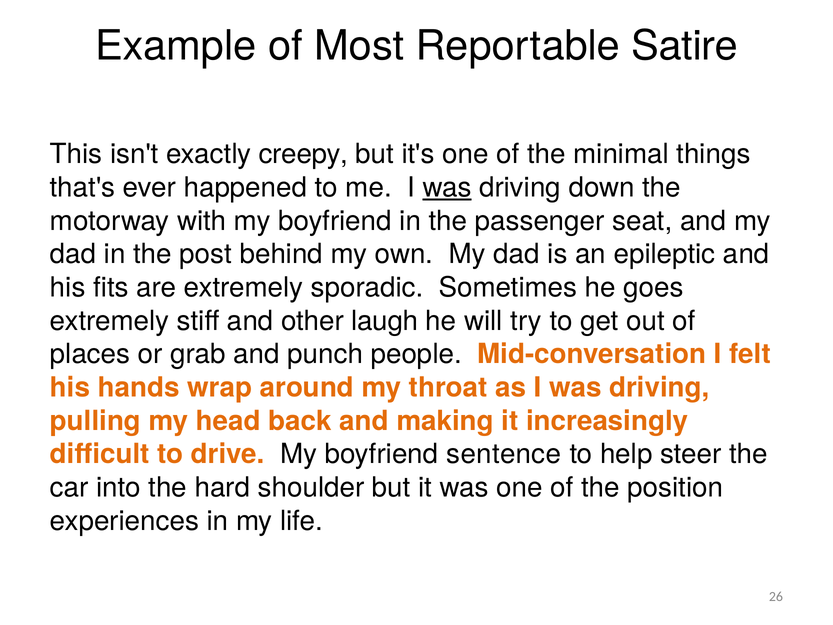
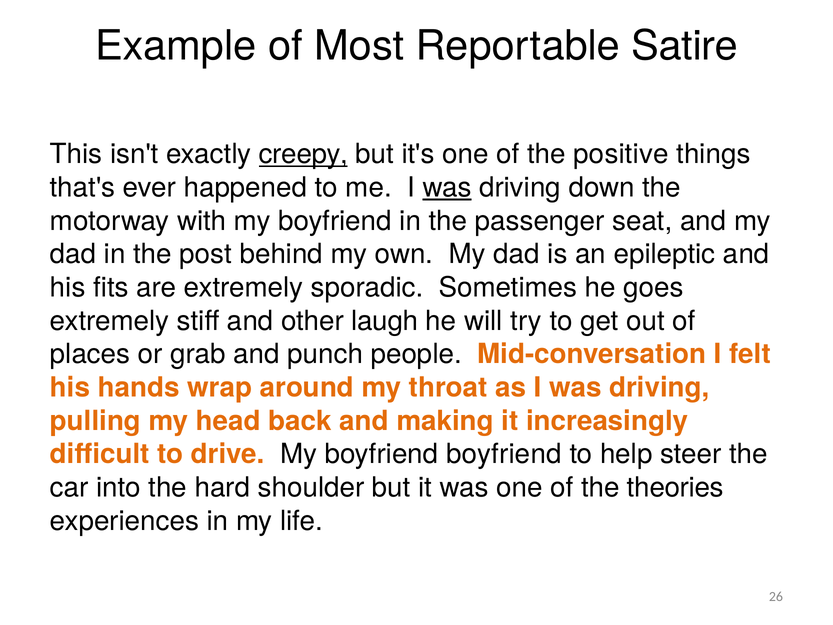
creepy underline: none -> present
minimal: minimal -> positive
boyfriend sentence: sentence -> boyfriend
position: position -> theories
